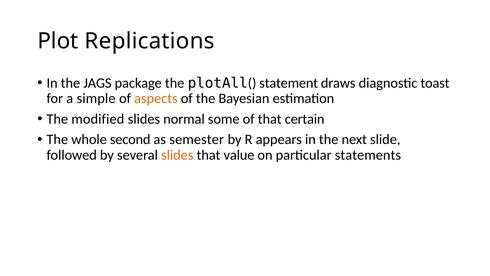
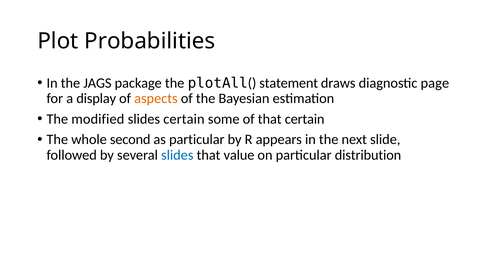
Replications: Replications -> Probabilities
toast: toast -> page
simple: simple -> display
slides normal: normal -> certain
as semester: semester -> particular
slides at (177, 155) colour: orange -> blue
statements: statements -> distribution
